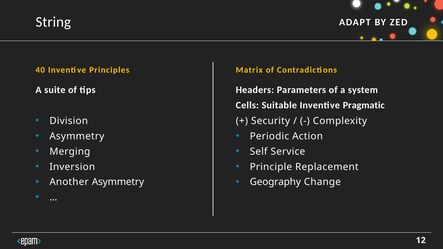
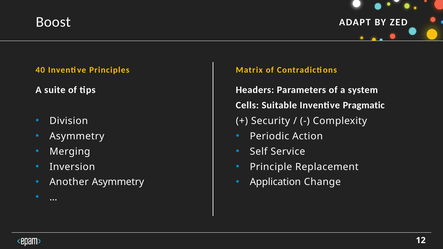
String: String -> Boost
Geography: Geography -> Application
